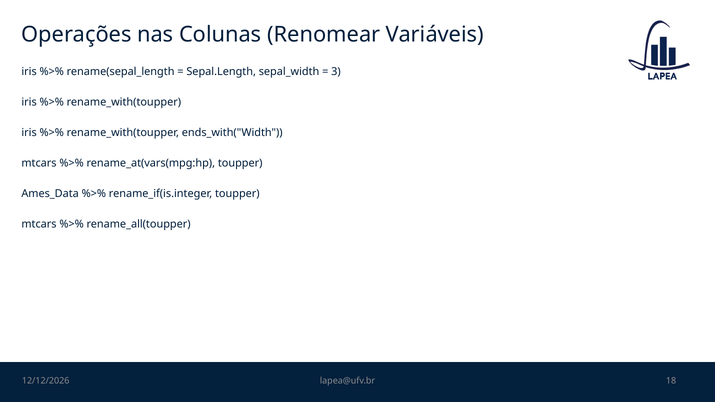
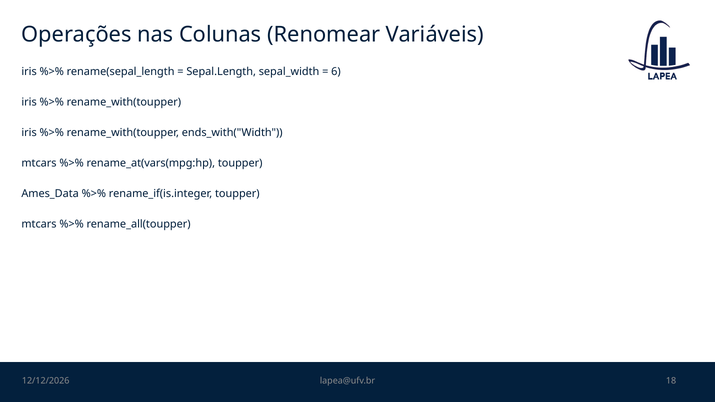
3: 3 -> 6
